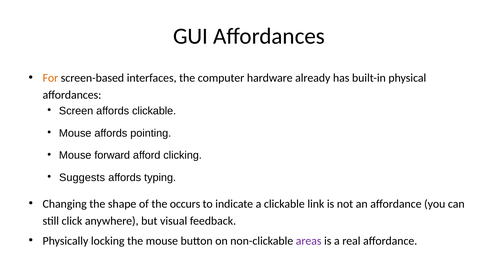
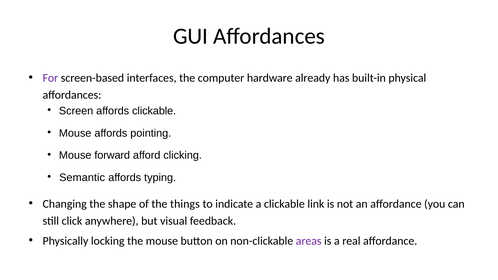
For colour: orange -> purple
Suggests: Suggests -> Semantic
occurs: occurs -> things
